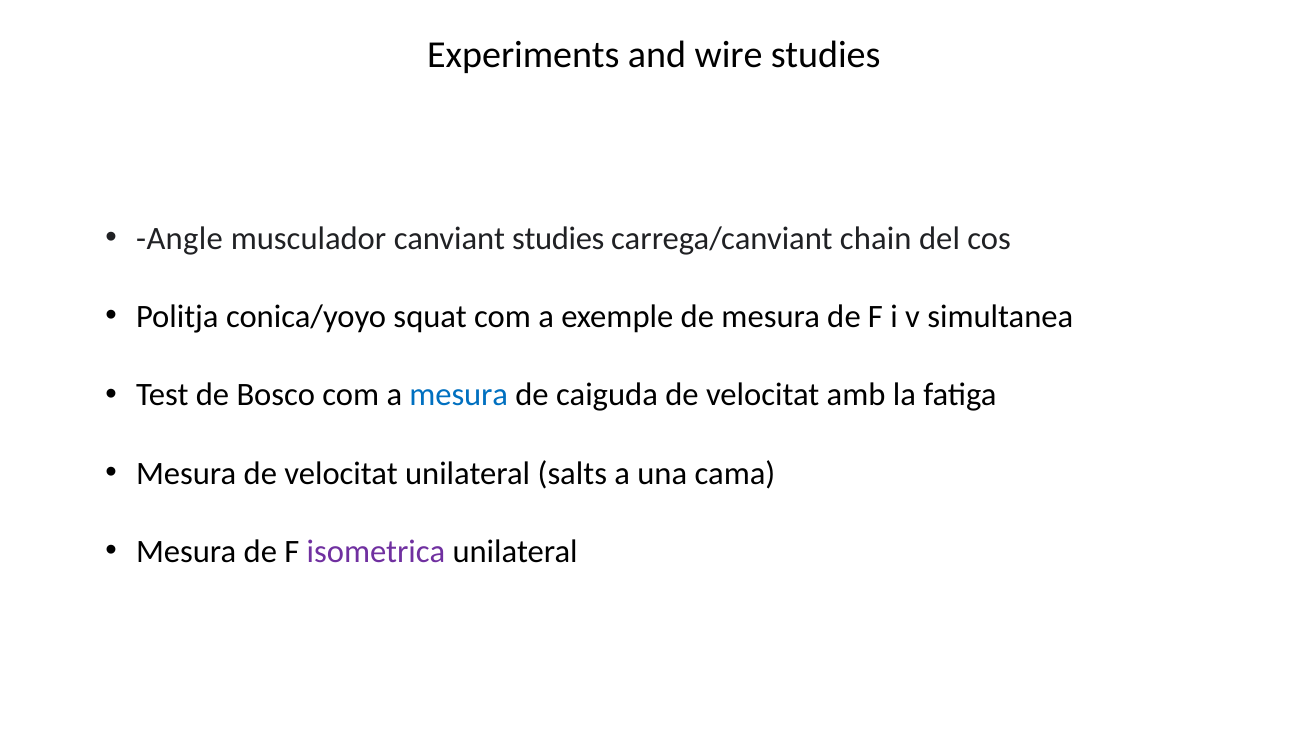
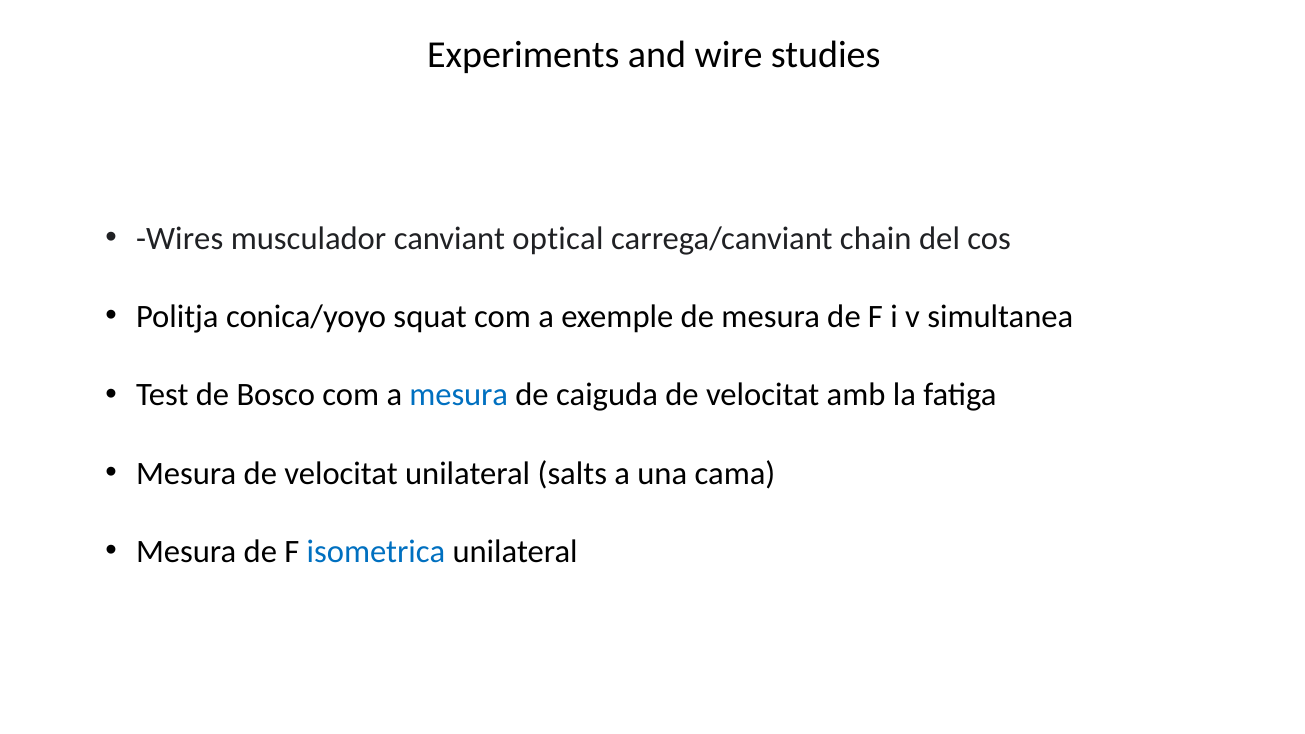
Angle: Angle -> Wires
canviant studies: studies -> optical
isometrica colour: purple -> blue
